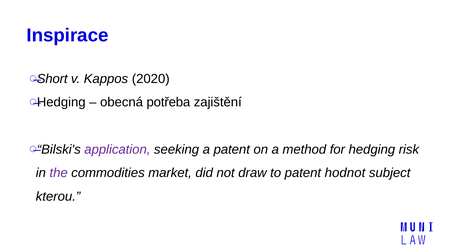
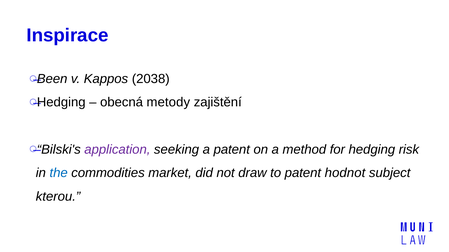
Short: Short -> Been
2020: 2020 -> 2038
potřeba: potřeba -> metody
the colour: purple -> blue
